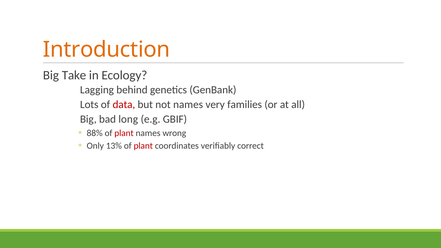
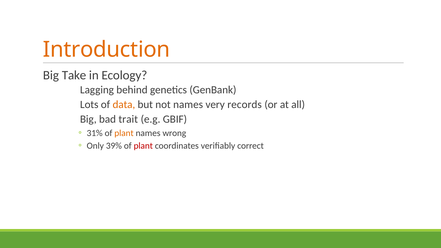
data colour: red -> orange
families: families -> records
long: long -> trait
88%: 88% -> 31%
plant at (124, 133) colour: red -> orange
13%: 13% -> 39%
